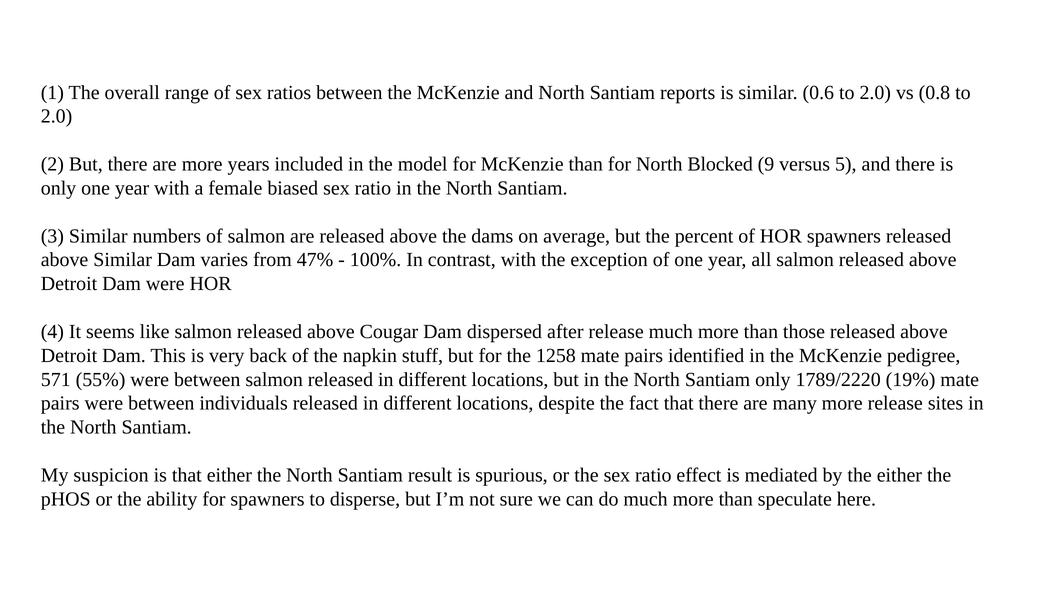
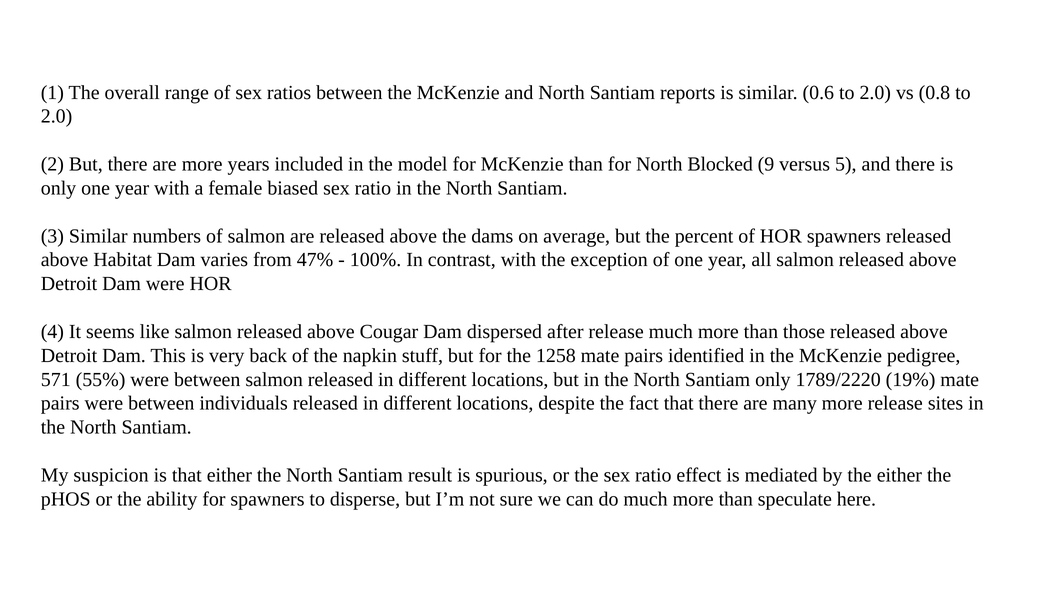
above Similar: Similar -> Habitat
